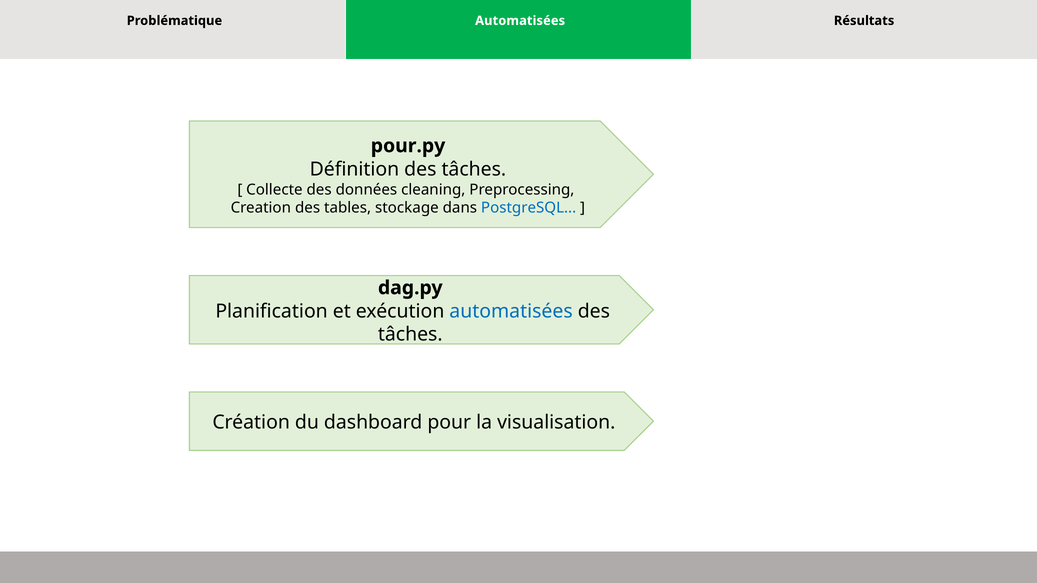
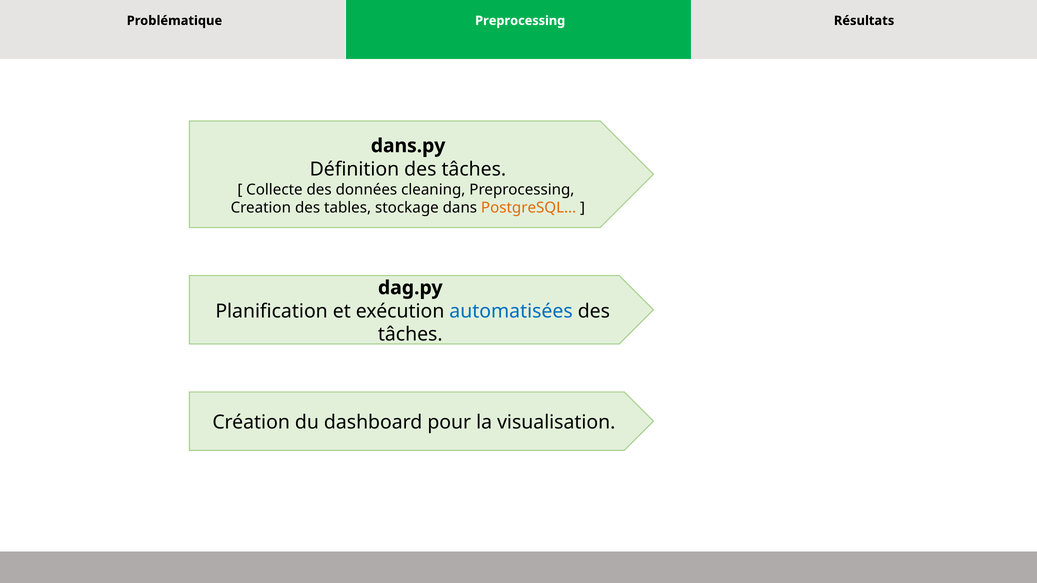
Problématique Automatisées: Automatisées -> Preprocessing
pour.py: pour.py -> dans.py
PostgreSQL colour: blue -> orange
